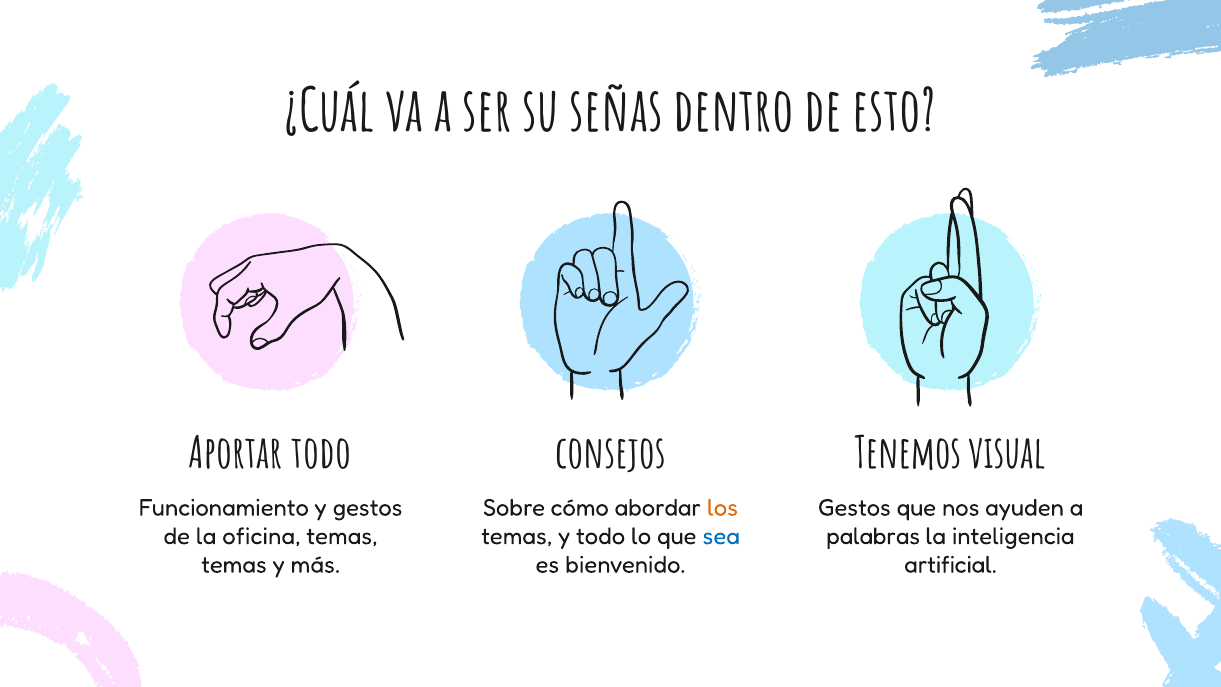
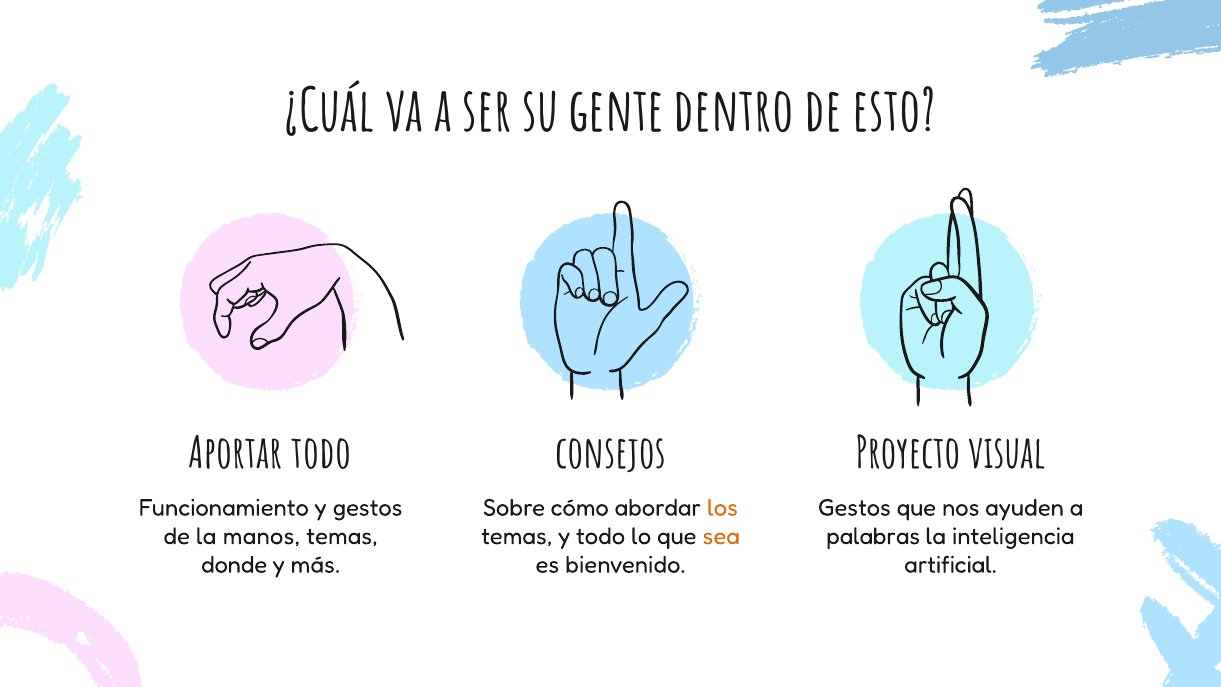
señas: señas -> gente
Tenemos: Tenemos -> Proyecto
oficina: oficina -> manos
sea colour: blue -> orange
temas at (234, 565): temas -> donde
